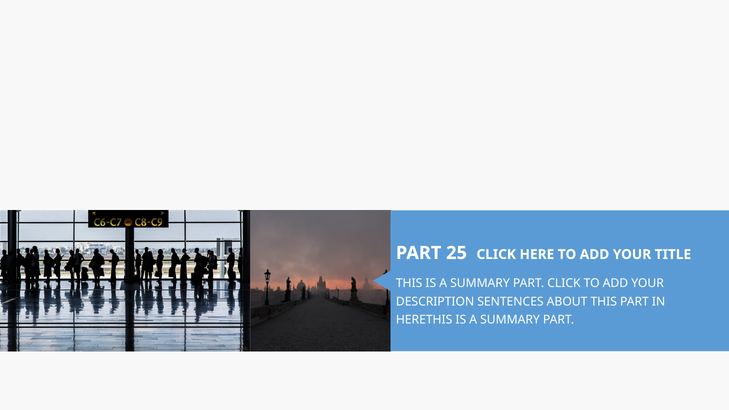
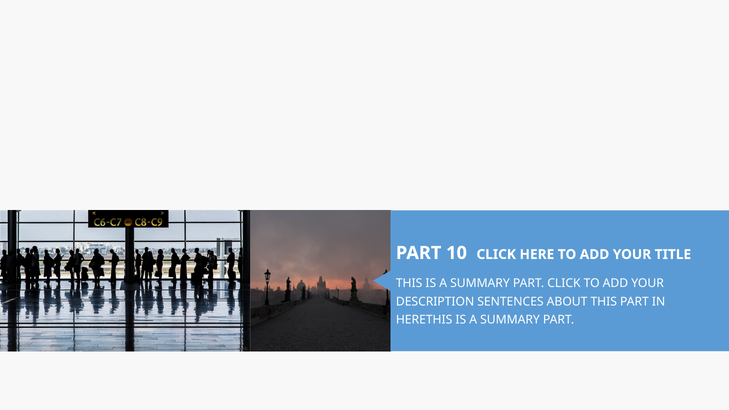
25: 25 -> 10
